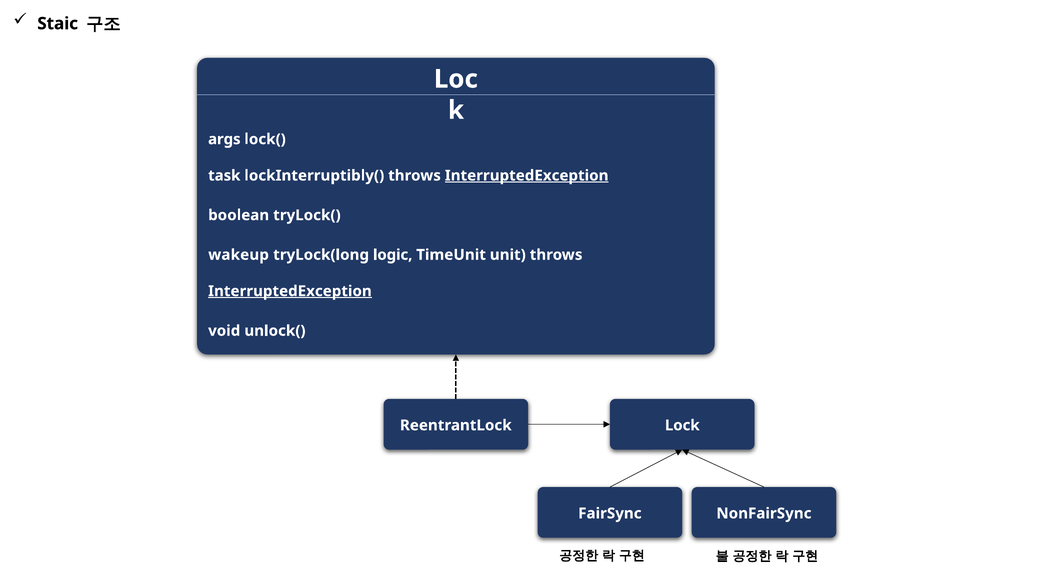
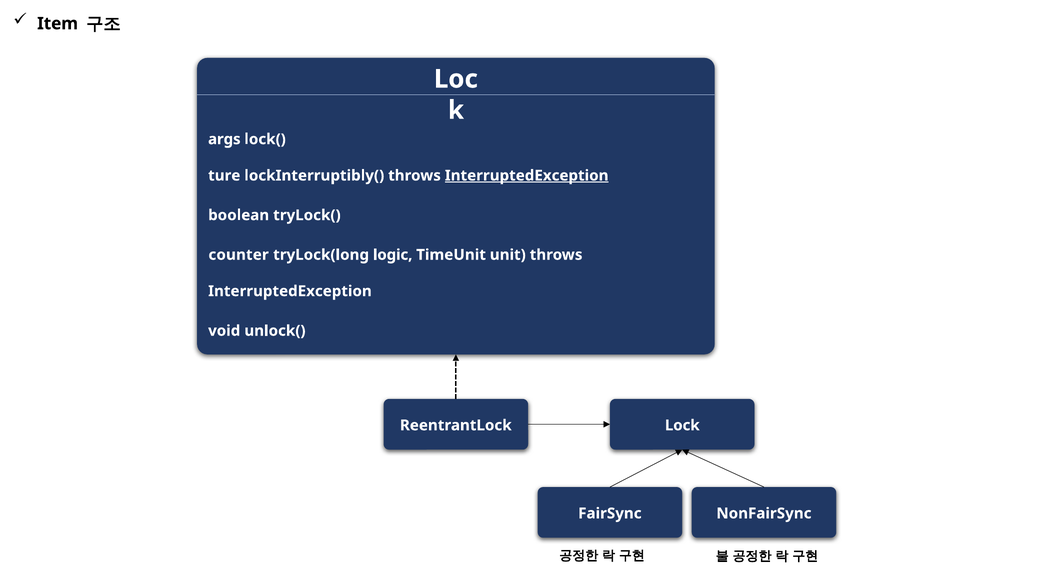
Staic: Staic -> Item
task: task -> ture
wakeup: wakeup -> counter
InterruptedException at (290, 291) underline: present -> none
